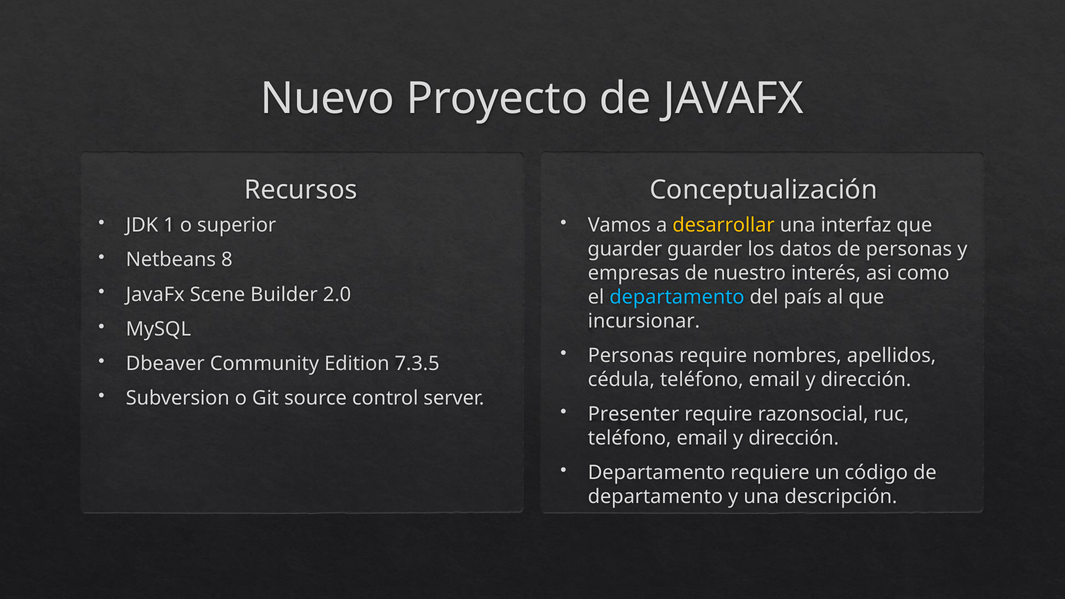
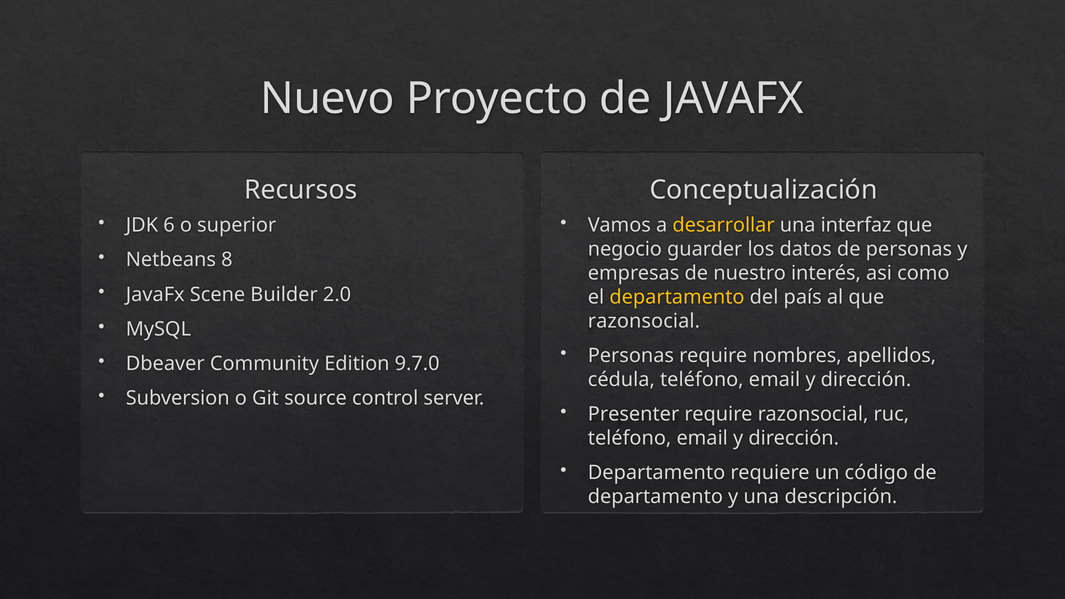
1: 1 -> 6
guarder at (625, 249): guarder -> negocio
departamento at (677, 297) colour: light blue -> yellow
incursionar at (644, 321): incursionar -> razonsocial
7.3.5: 7.3.5 -> 9.7.0
